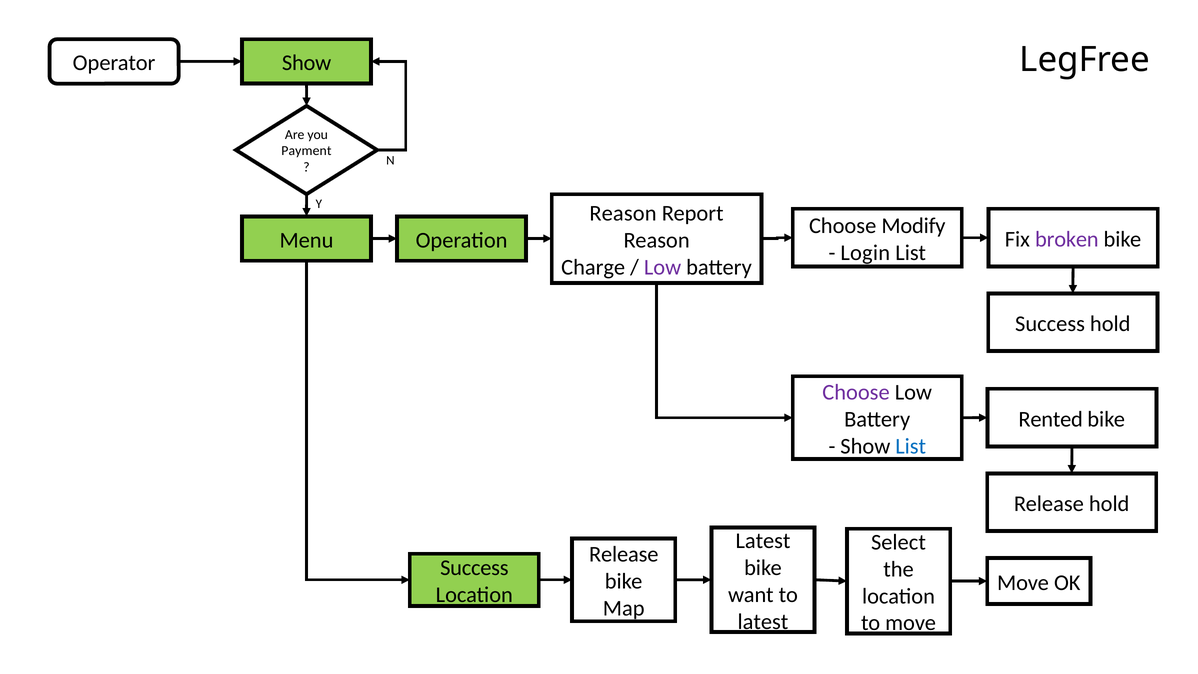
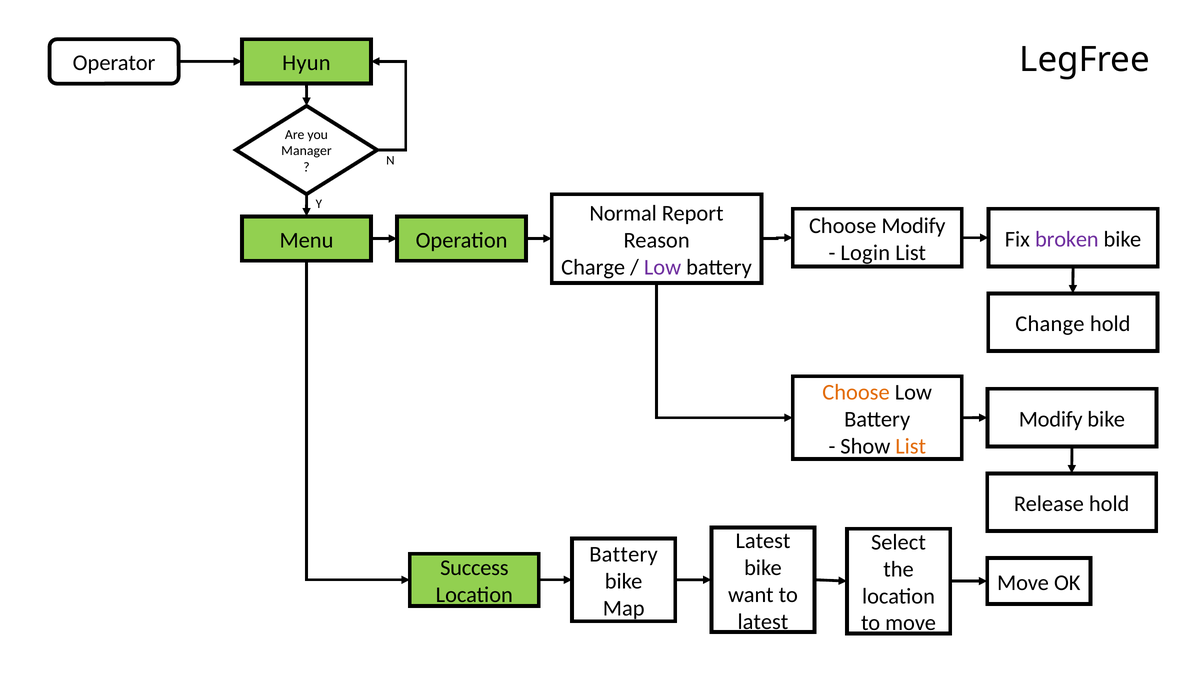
Show at (307, 63): Show -> Hyun
Payment: Payment -> Manager
Reason at (623, 213): Reason -> Normal
Success at (1050, 324): Success -> Change
Choose at (856, 392) colour: purple -> orange
Rented at (1051, 419): Rented -> Modify
List at (911, 446) colour: blue -> orange
Release at (624, 554): Release -> Battery
